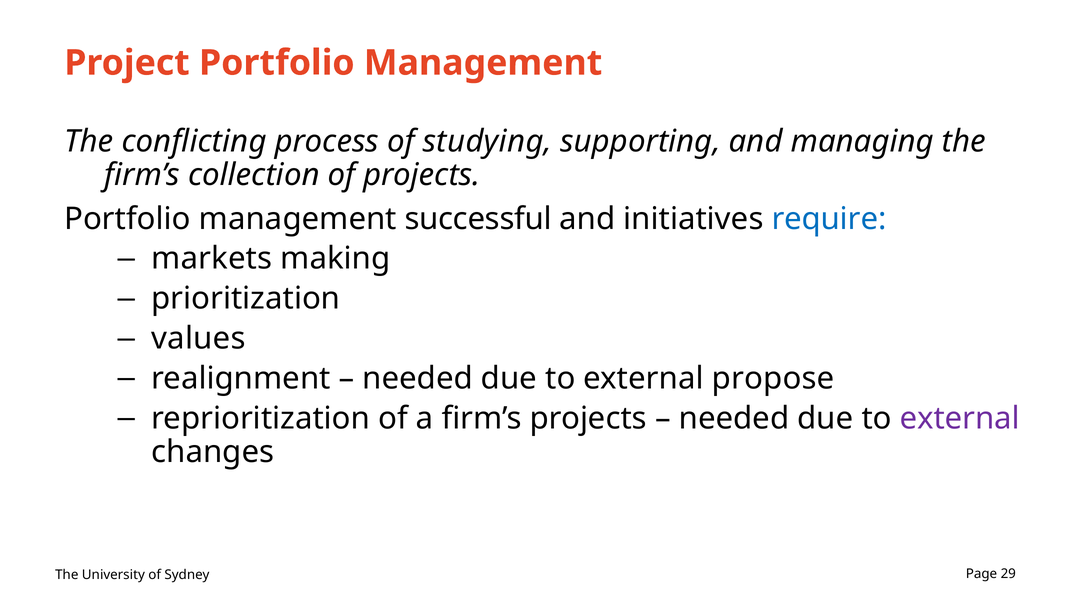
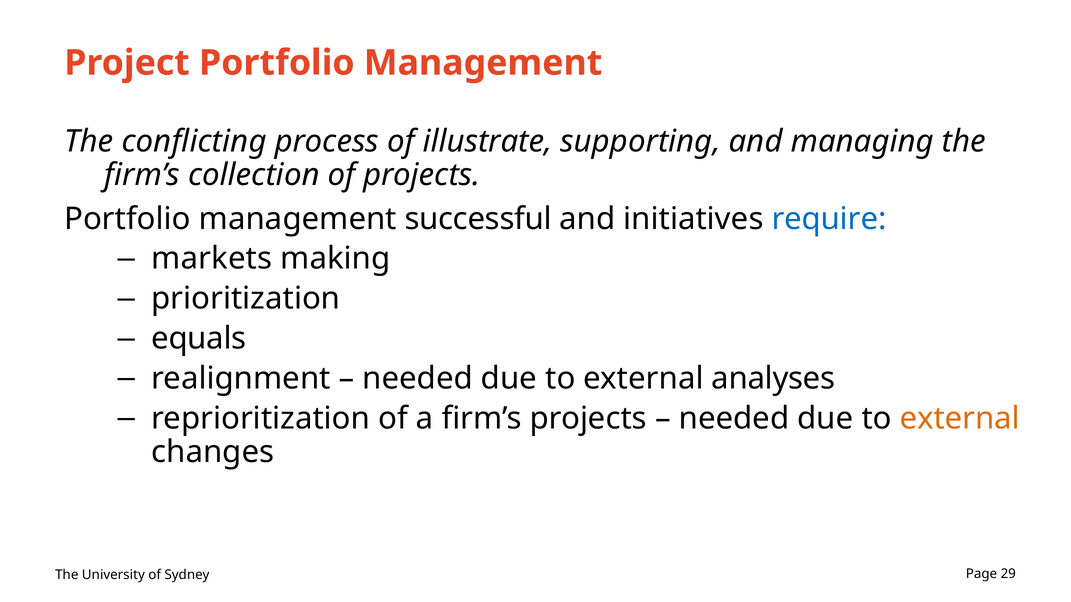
studying: studying -> illustrate
values: values -> equals
propose: propose -> analyses
external at (960, 419) colour: purple -> orange
